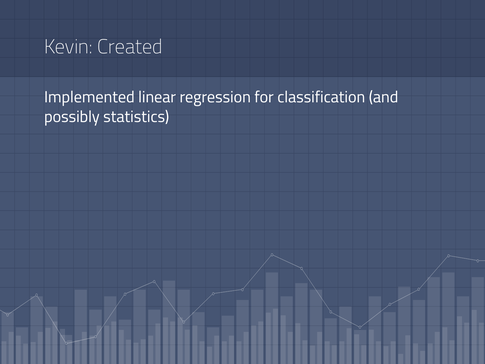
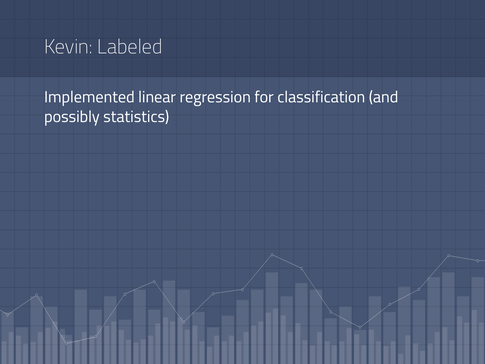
Created: Created -> Labeled
